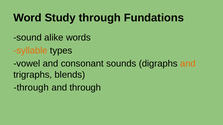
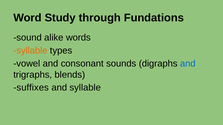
and at (188, 64) colour: orange -> blue
through at (31, 88): through -> suffixes
and through: through -> syllable
